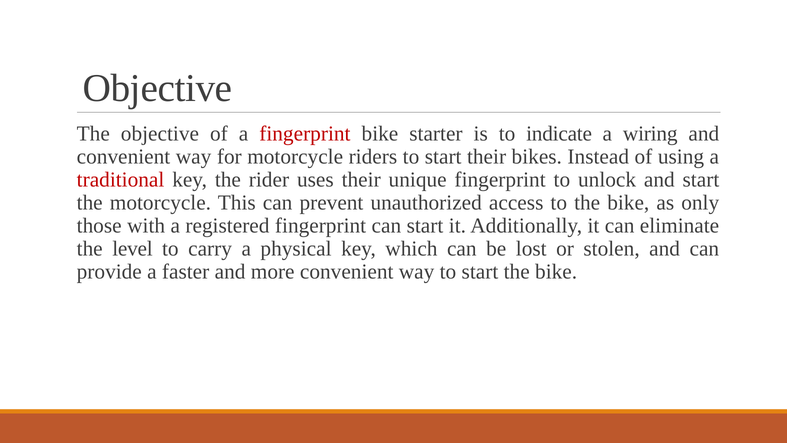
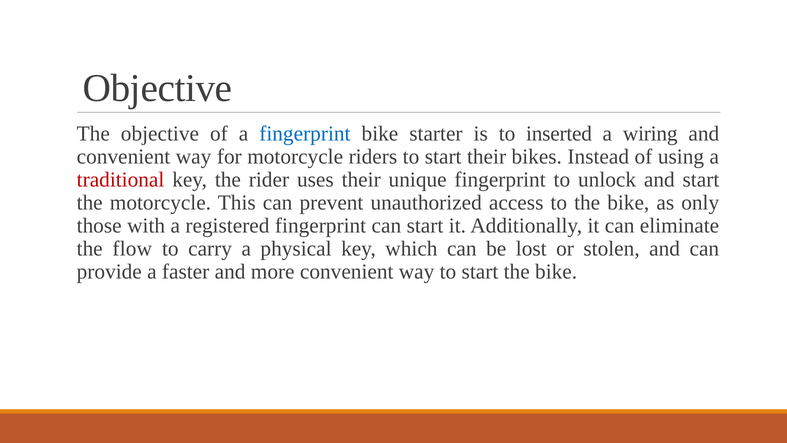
fingerprint at (305, 133) colour: red -> blue
indicate: indicate -> inserted
level: level -> flow
